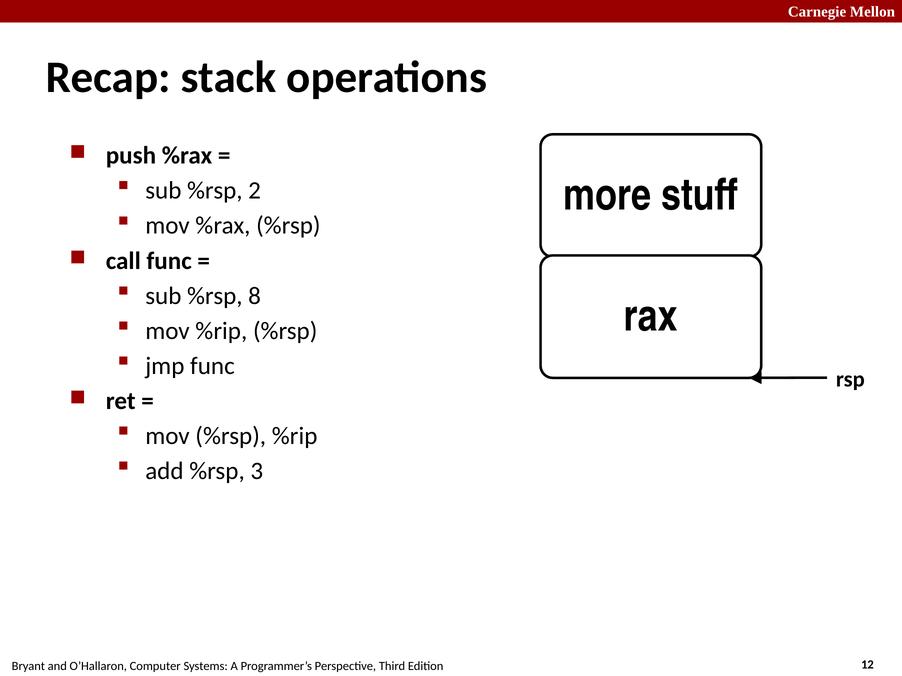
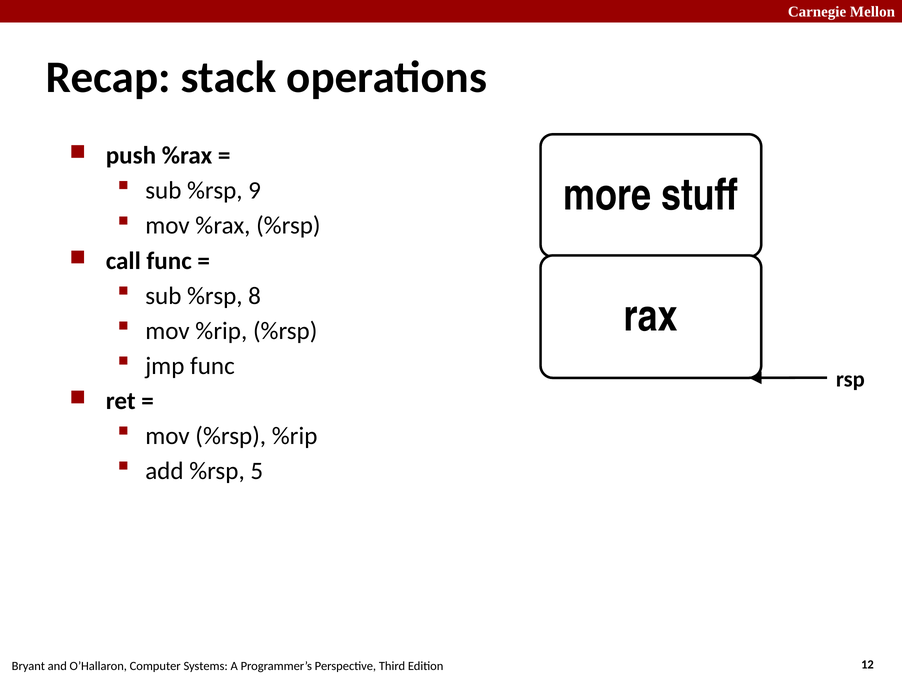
2: 2 -> 9
3: 3 -> 5
